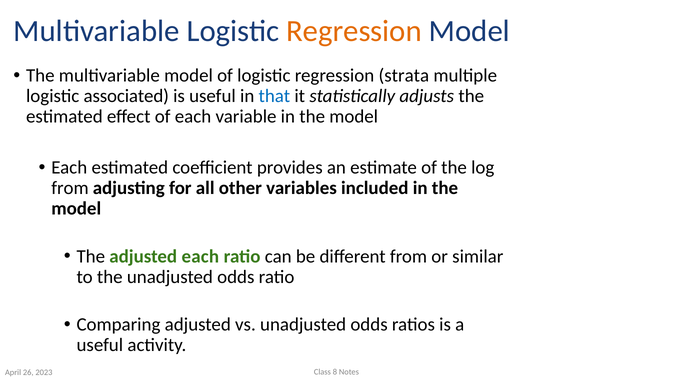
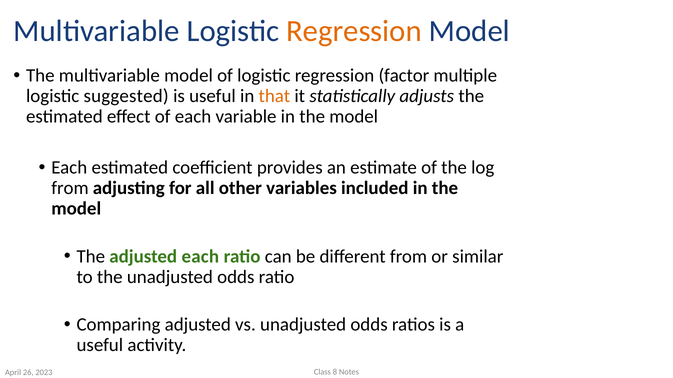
strata: strata -> factor
associated: associated -> suggested
that colour: blue -> orange
